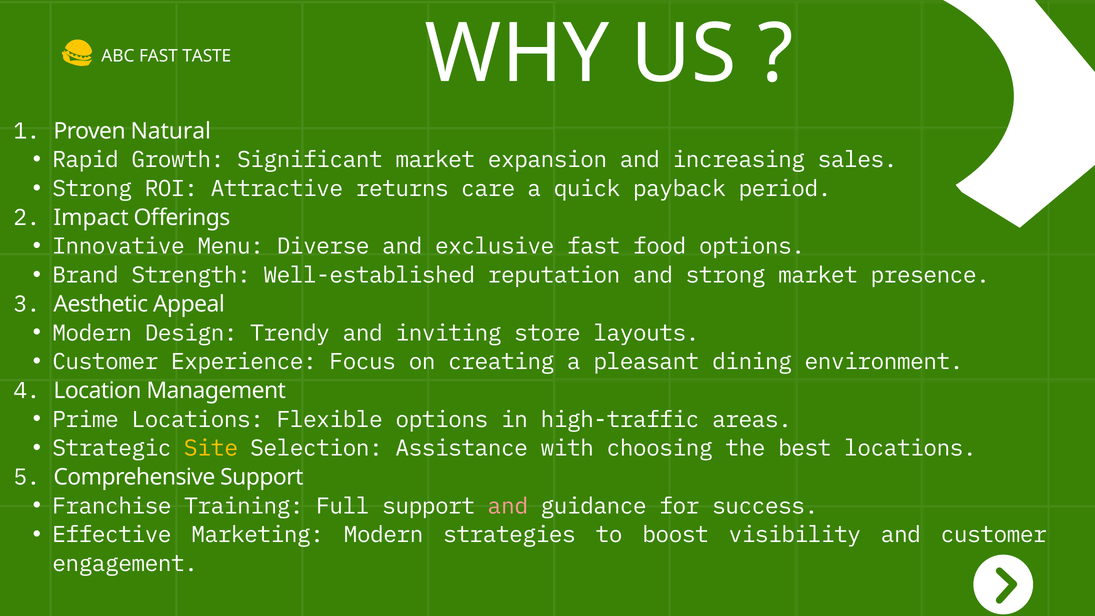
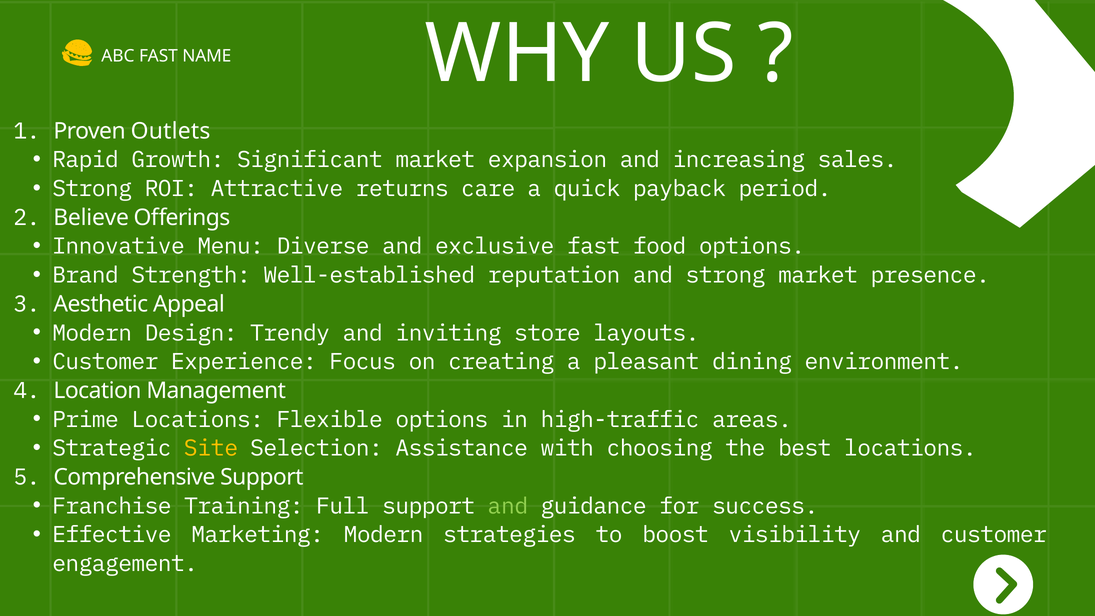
TASTE: TASTE -> NAME
Natural: Natural -> Outlets
Impact: Impact -> Believe
and at (508, 506) colour: pink -> light green
